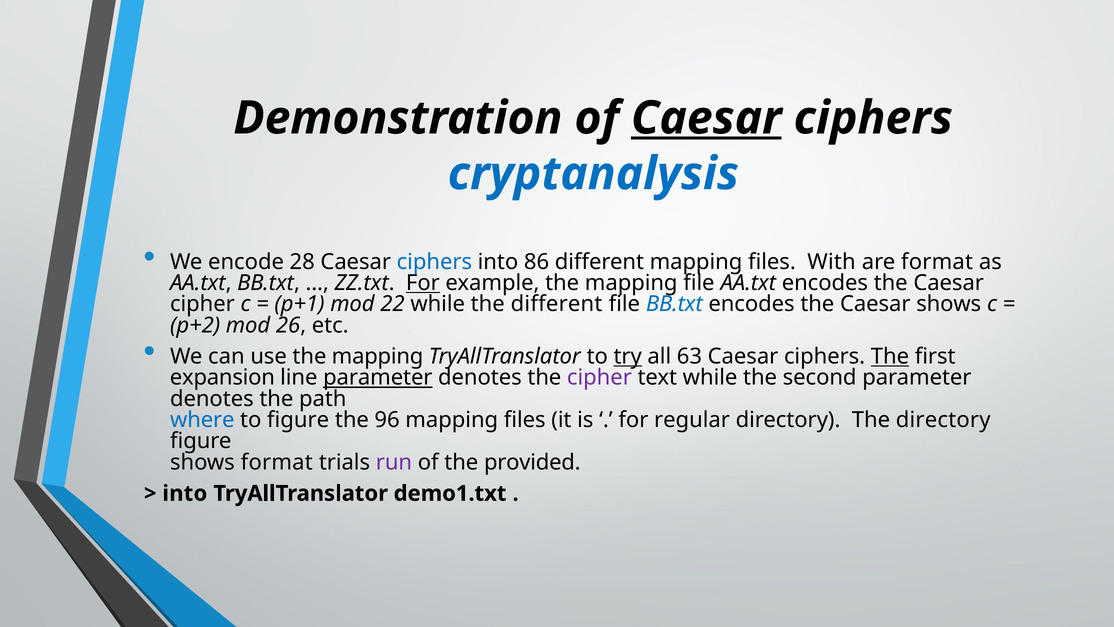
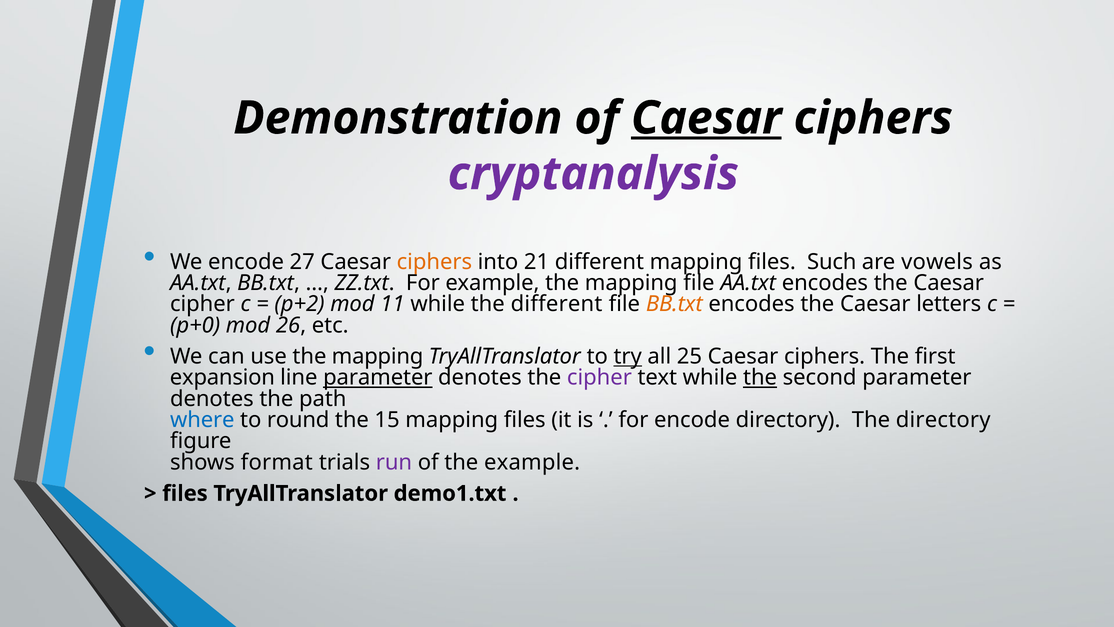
cryptanalysis colour: blue -> purple
28: 28 -> 27
ciphers at (434, 262) colour: blue -> orange
86: 86 -> 21
With: With -> Such
are format: format -> vowels
For at (423, 283) underline: present -> none
p+1: p+1 -> p+2
22: 22 -> 11
BB.txt at (674, 304) colour: blue -> orange
Caesar shows: shows -> letters
p+2: p+2 -> p+0
63: 63 -> 25
The at (890, 356) underline: present -> none
the at (760, 377) underline: none -> present
to figure: figure -> round
96: 96 -> 15
for regular: regular -> encode
the provided: provided -> example
into at (185, 493): into -> files
